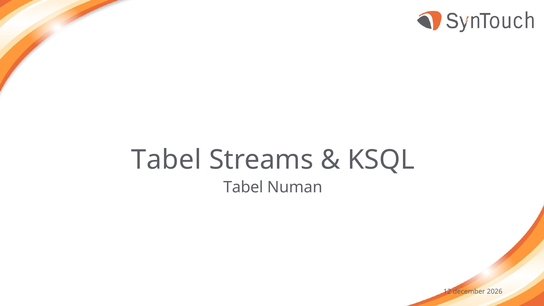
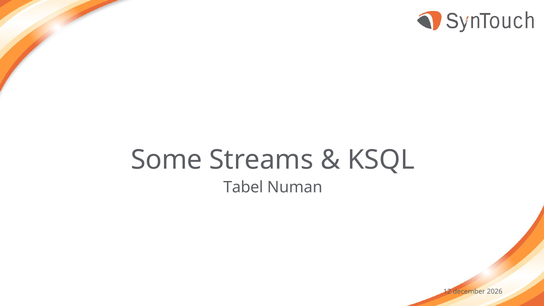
Tabel at (166, 160): Tabel -> Some
